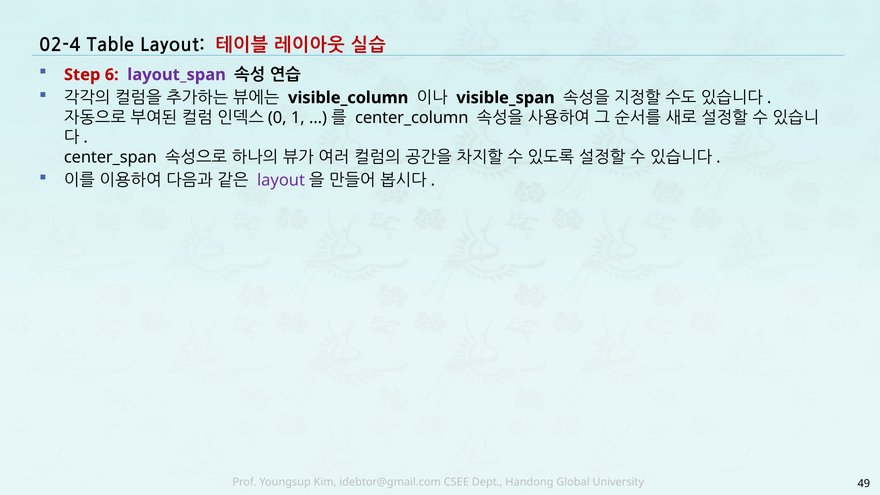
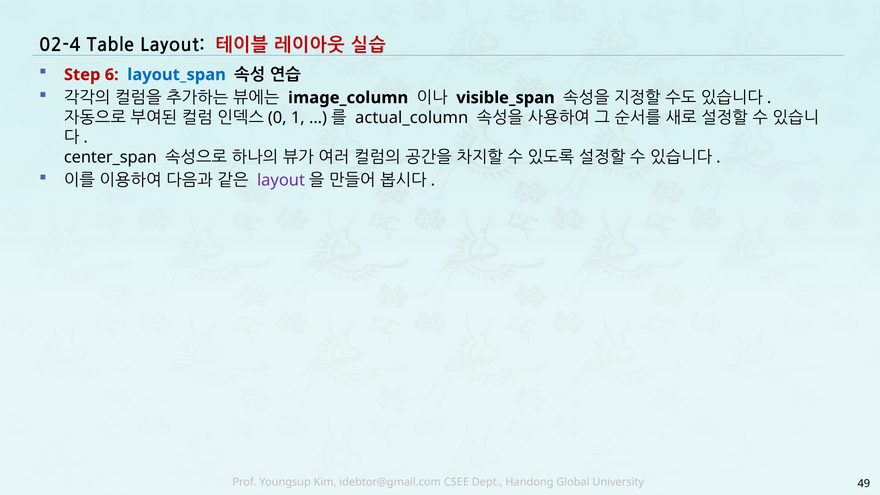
layout_span colour: purple -> blue
visible_column: visible_column -> image_column
center_column: center_column -> actual_column
